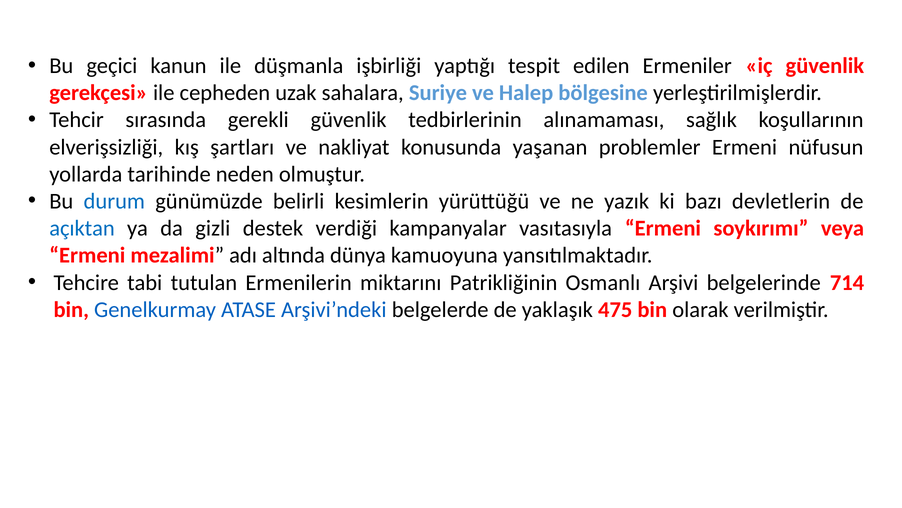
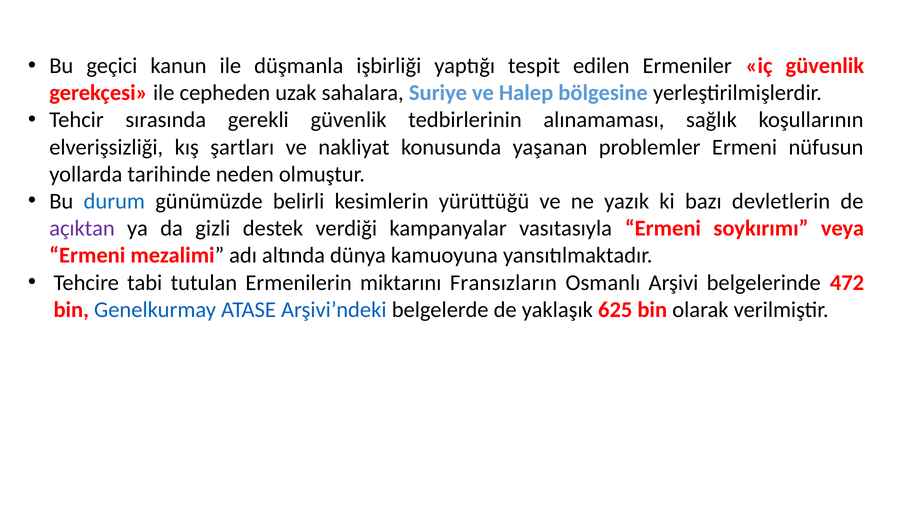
açıktan colour: blue -> purple
Patrikliğinin: Patrikliğinin -> Fransızların
714: 714 -> 472
475: 475 -> 625
